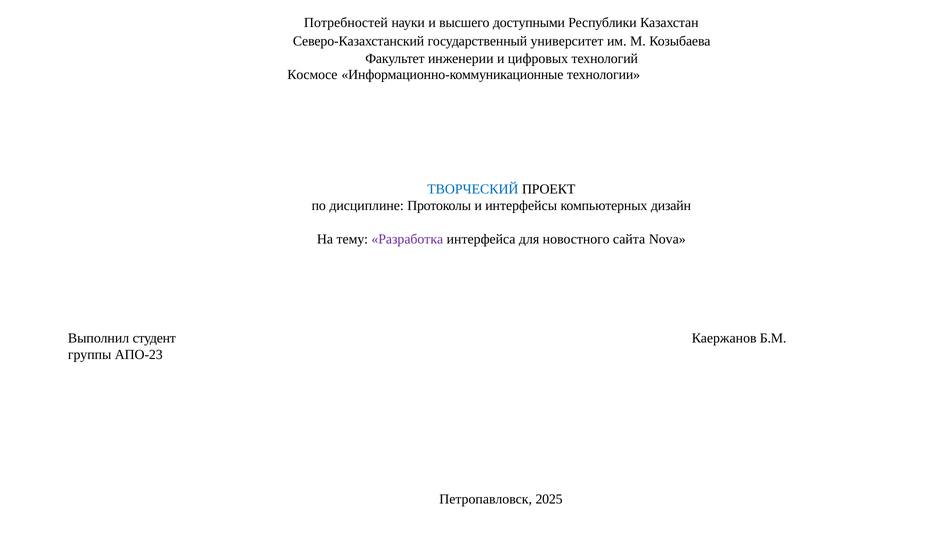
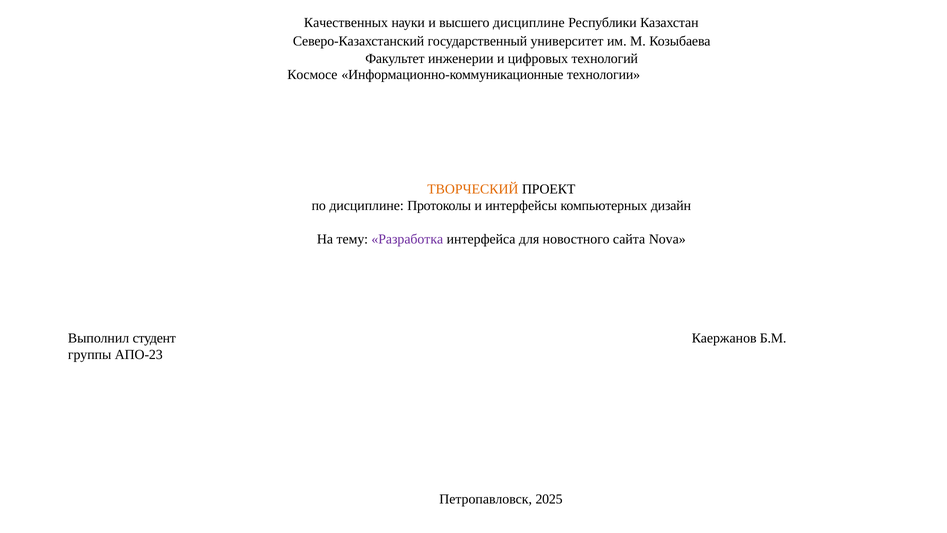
Потребностей: Потребностей -> Качественных
высшего доступными: доступными -> дисциплине
ТВОРЧЕСКИЙ colour: blue -> orange
